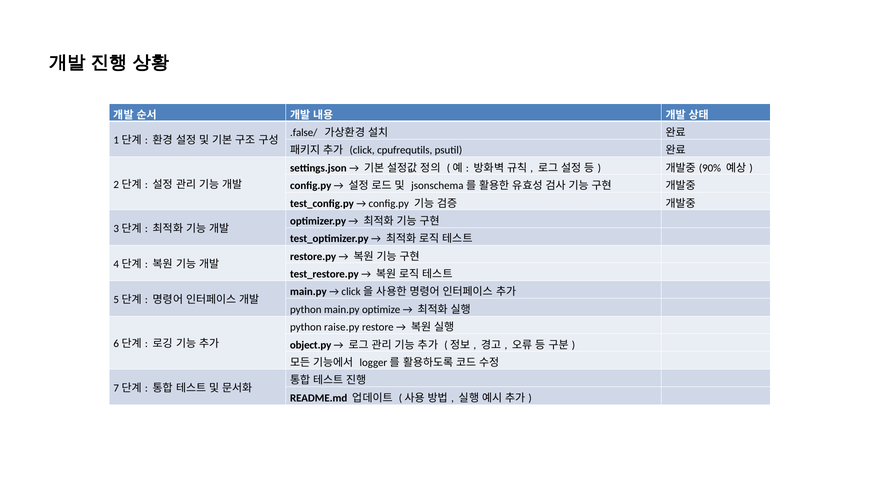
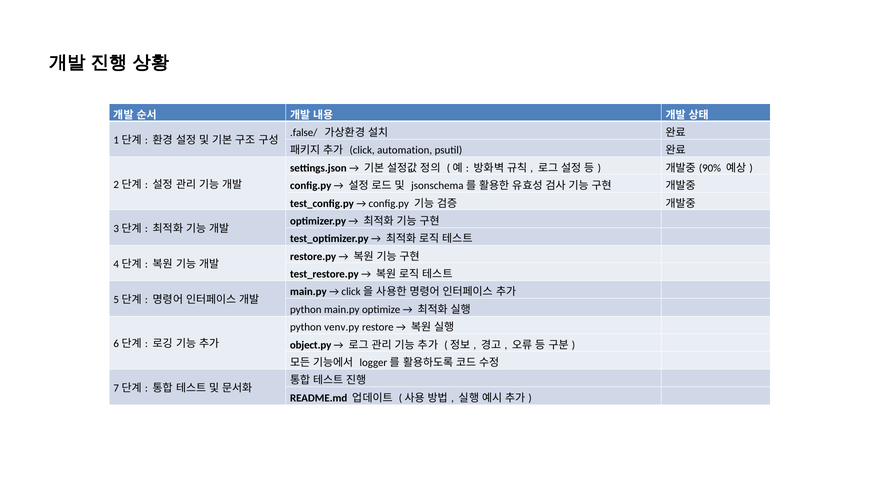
cpufrequtils: cpufrequtils -> automation
raise.py: raise.py -> venv.py
